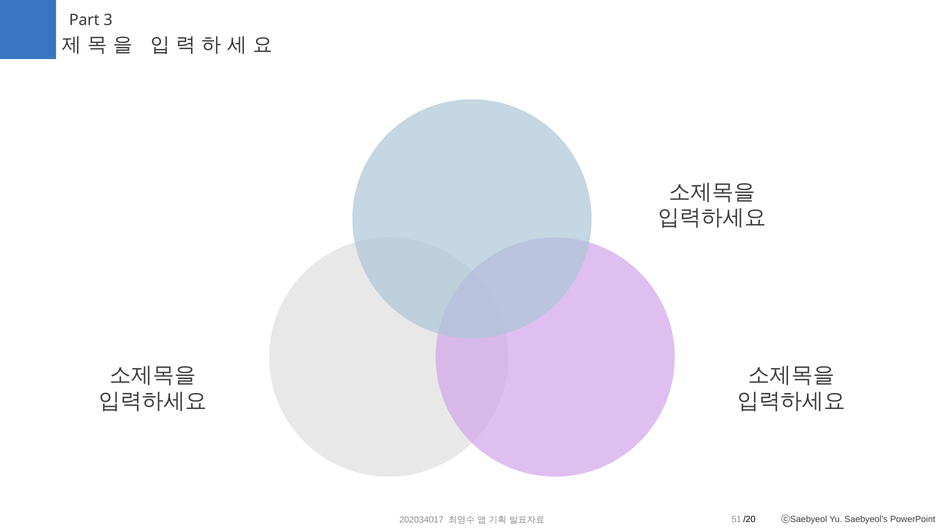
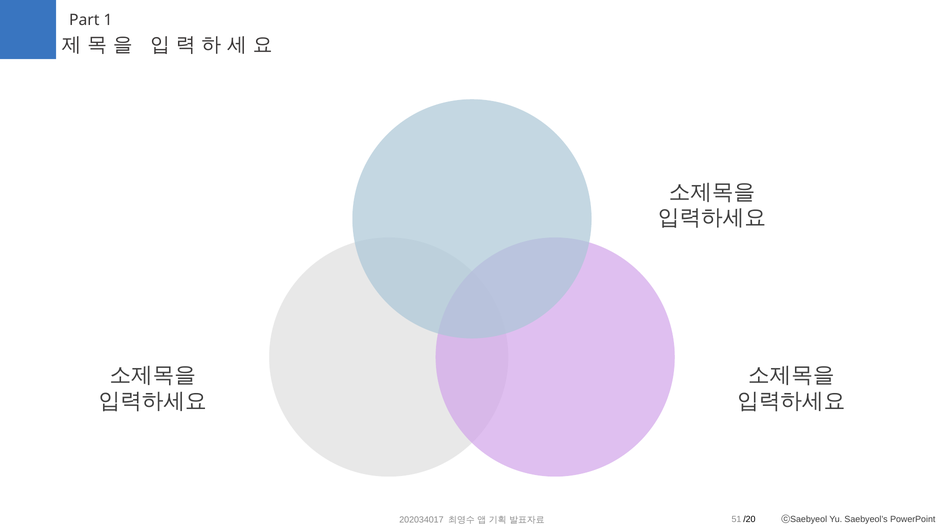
3: 3 -> 1
